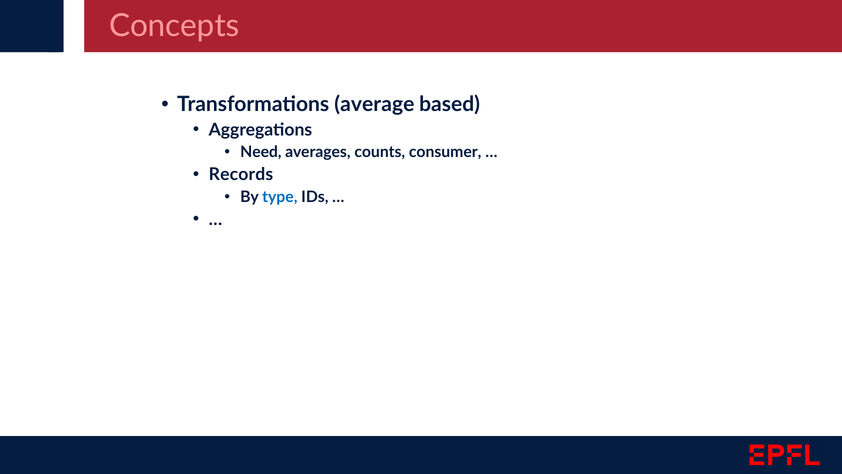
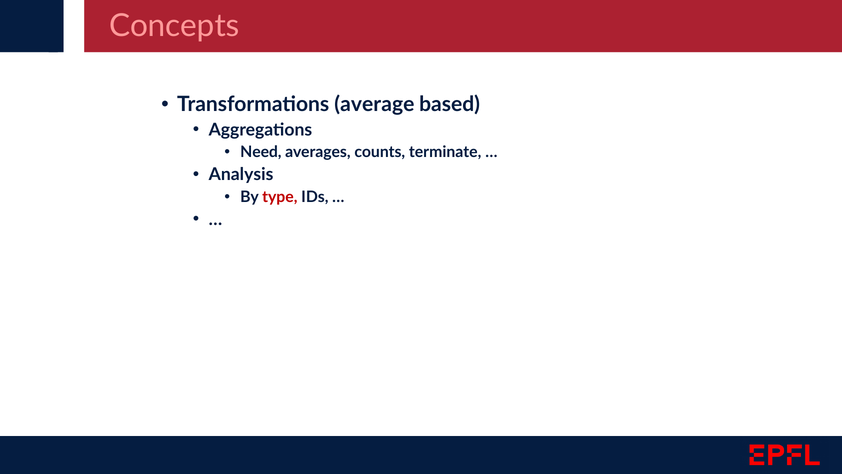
consumer: consumer -> terminate
Records: Records -> Analysis
type colour: blue -> red
